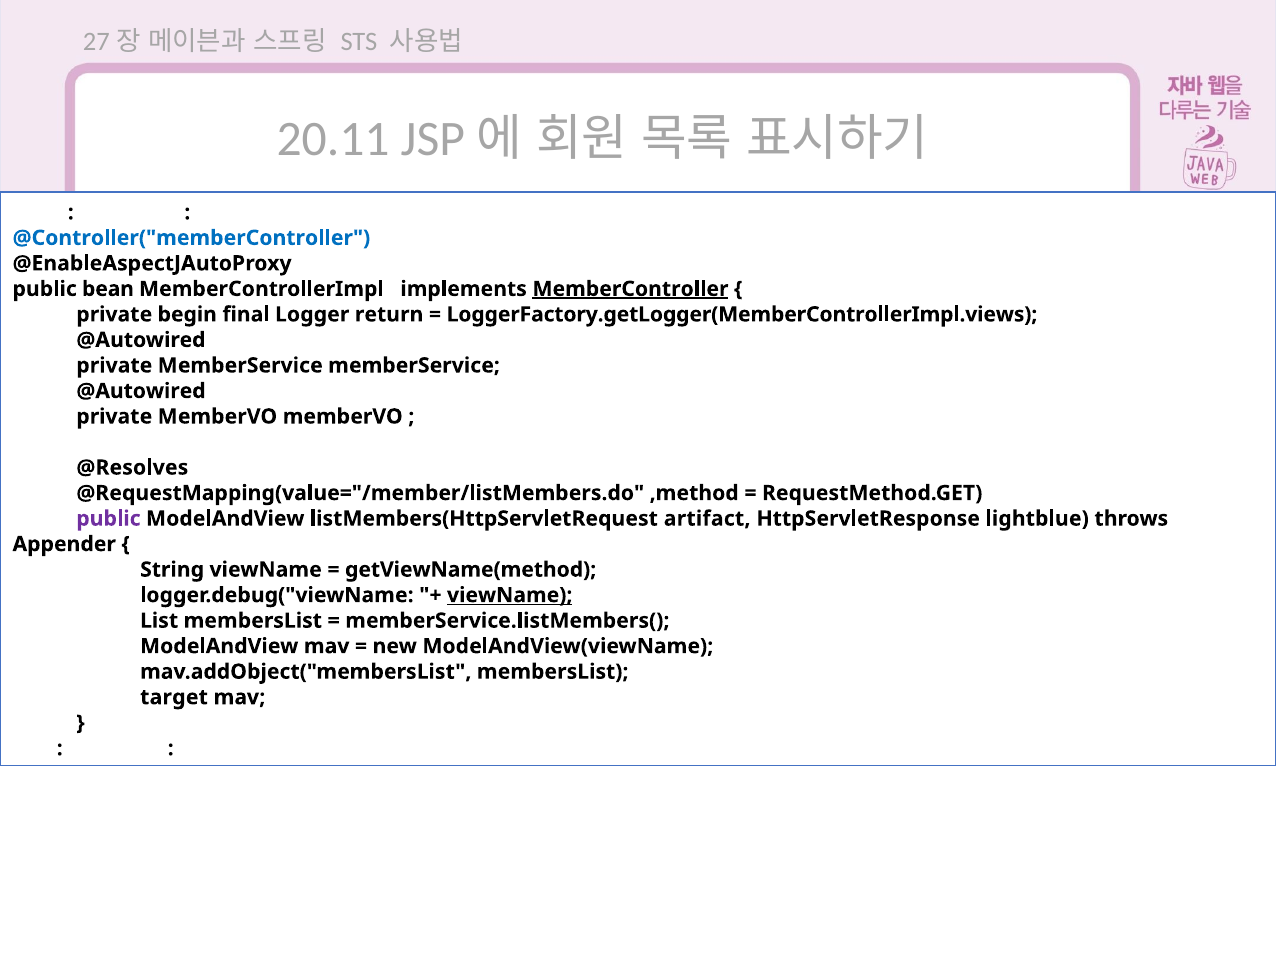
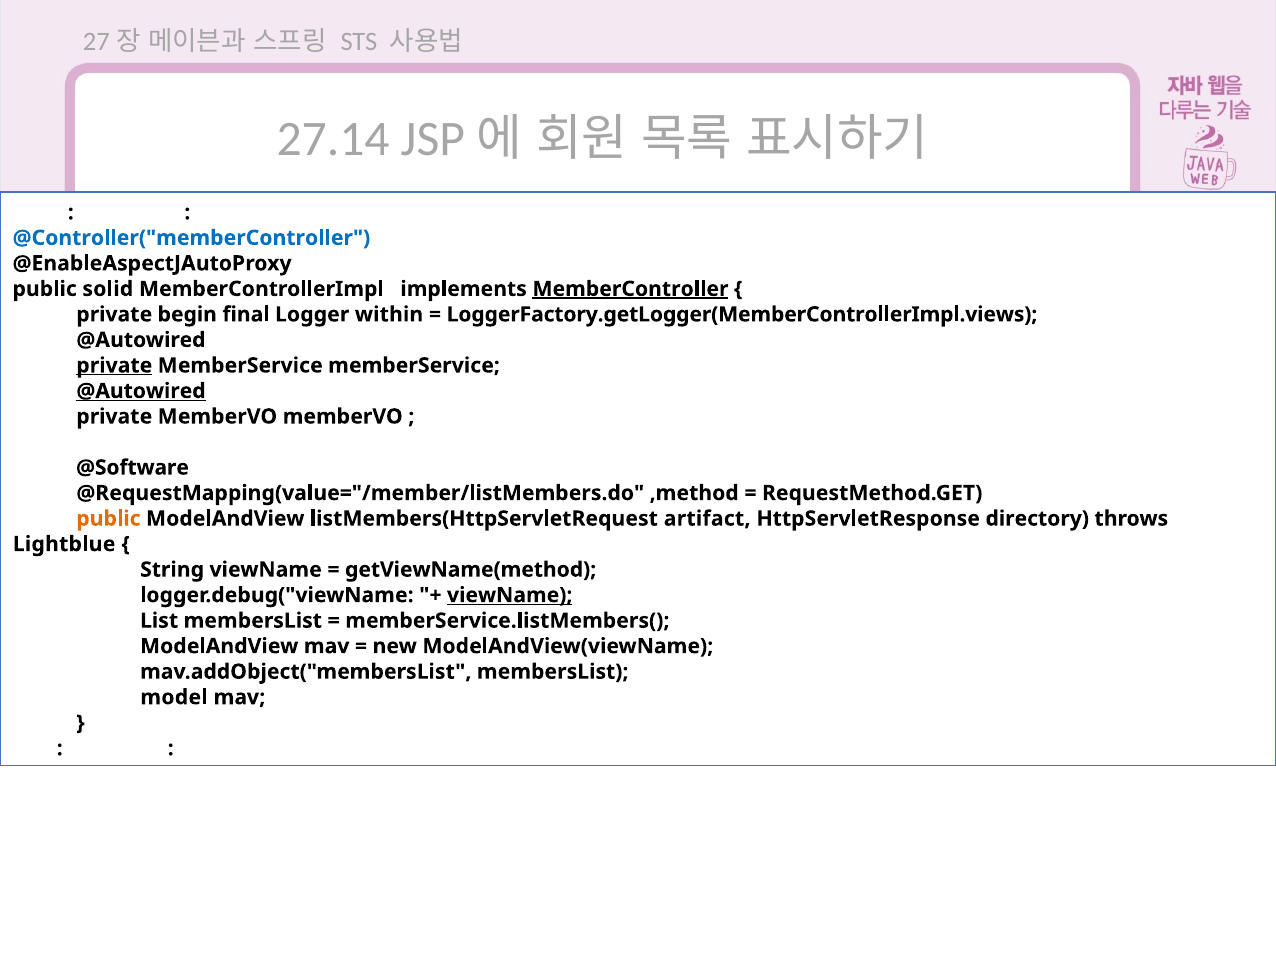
20.11: 20.11 -> 27.14
bean: bean -> solid
return: return -> within
private at (114, 365) underline: none -> present
@Autowired at (141, 391) underline: none -> present
@Resolves: @Resolves -> @Software
public at (108, 519) colour: purple -> orange
lightblue: lightblue -> directory
Appender: Appender -> Lightblue
target: target -> model
